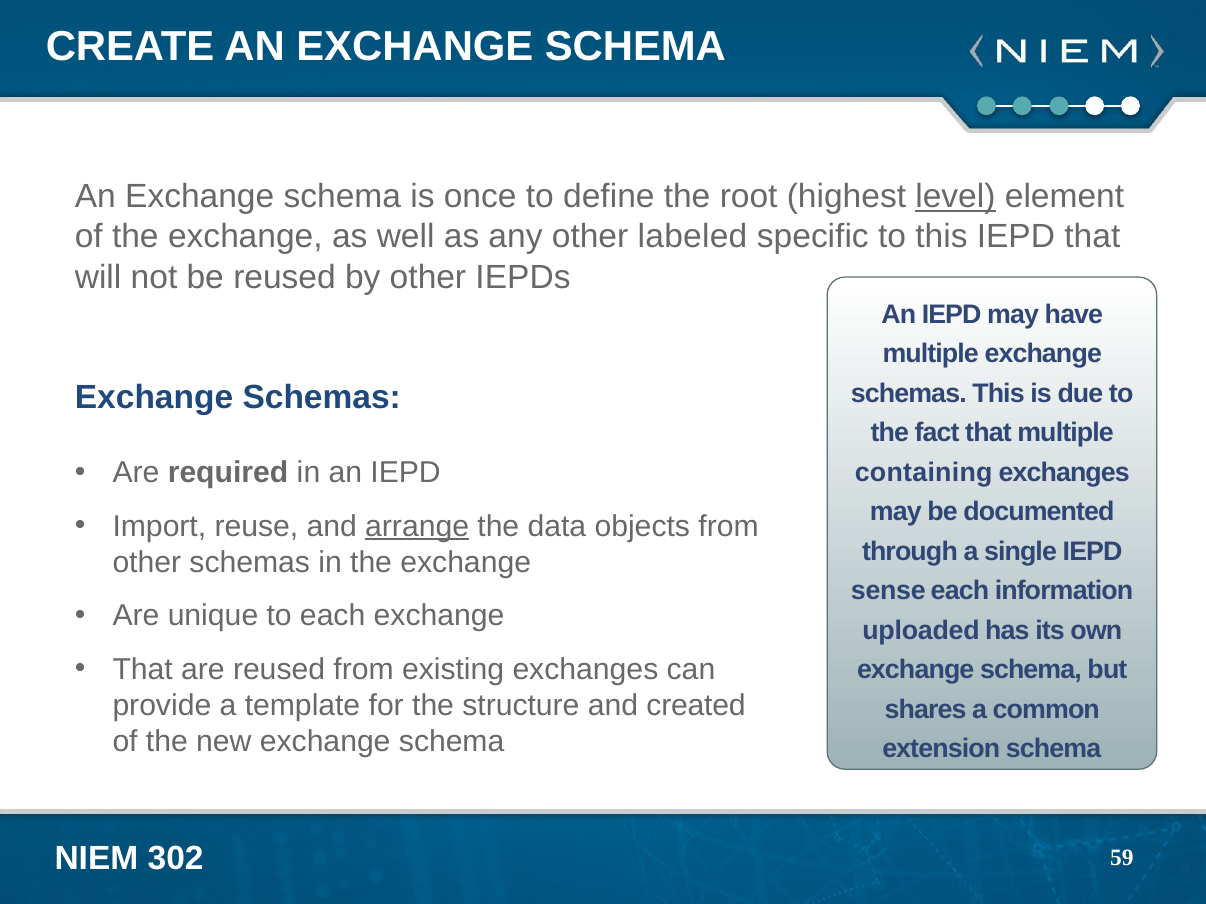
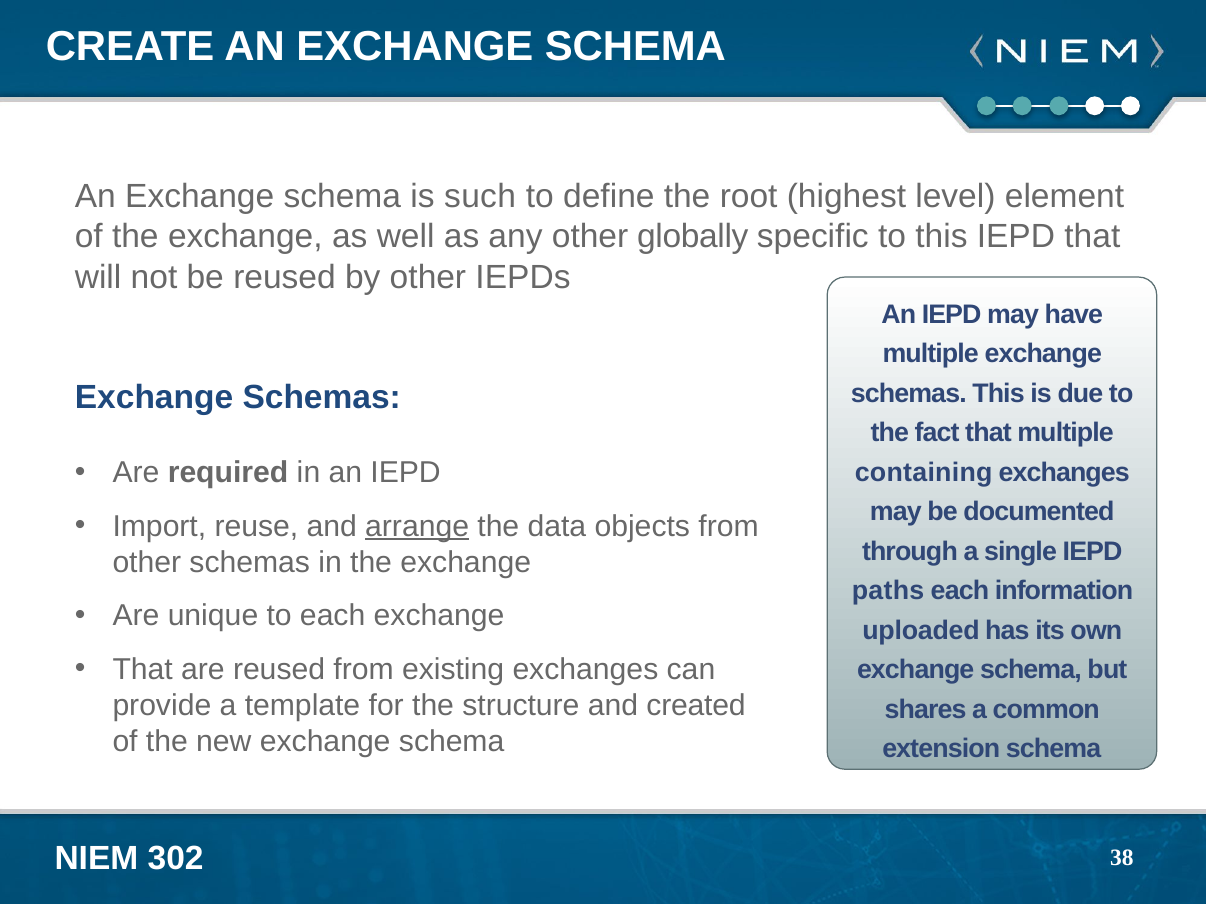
once: once -> such
level underline: present -> none
labeled: labeled -> globally
sense: sense -> paths
59: 59 -> 38
